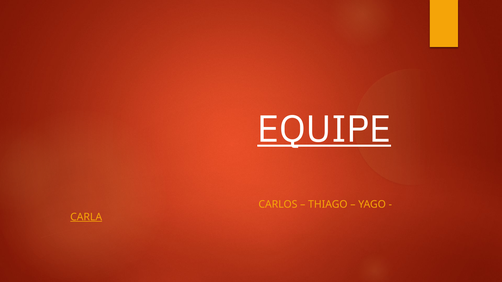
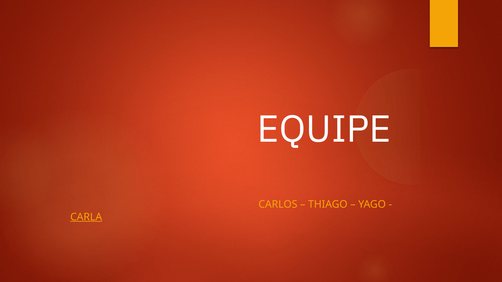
EQUIPE underline: present -> none
